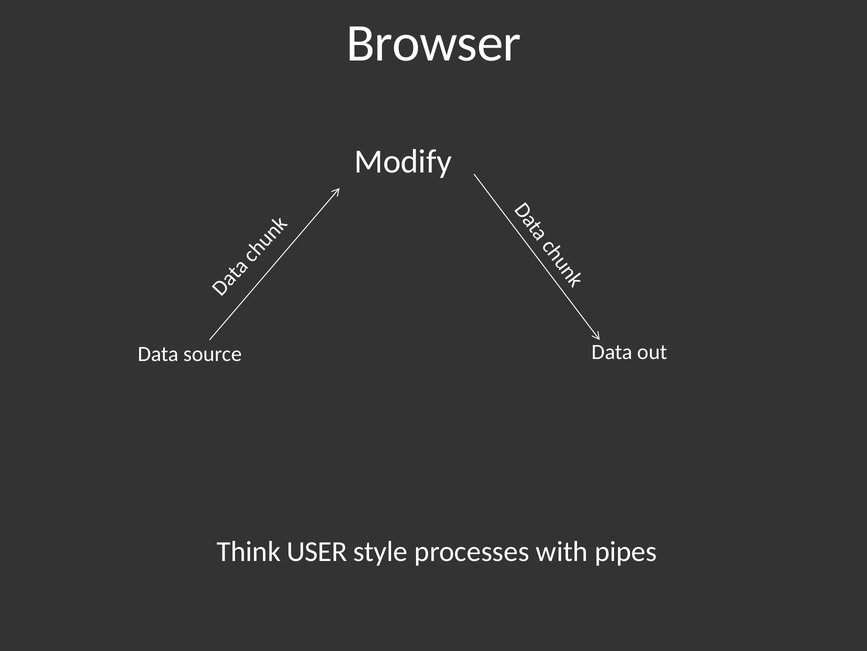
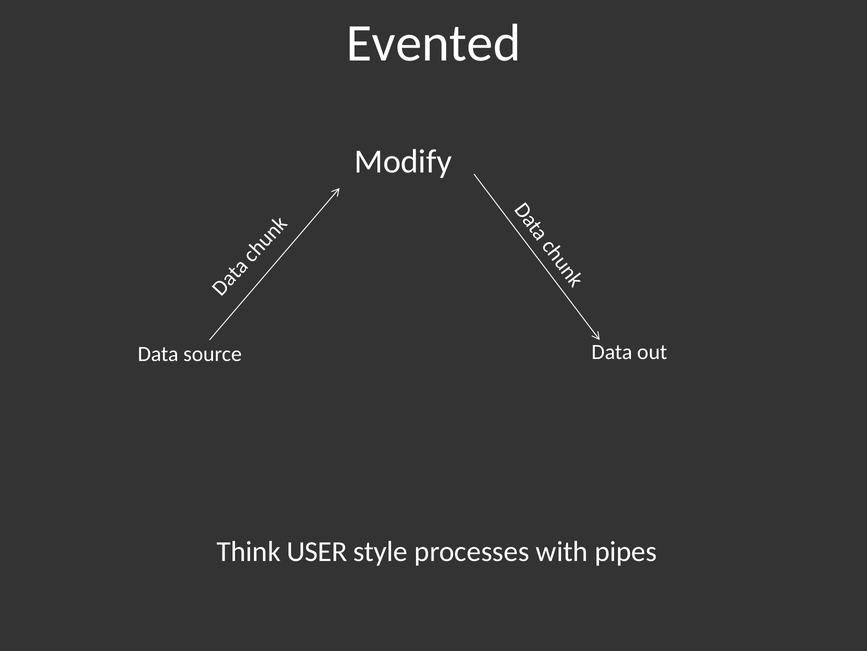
Browser: Browser -> Evented
